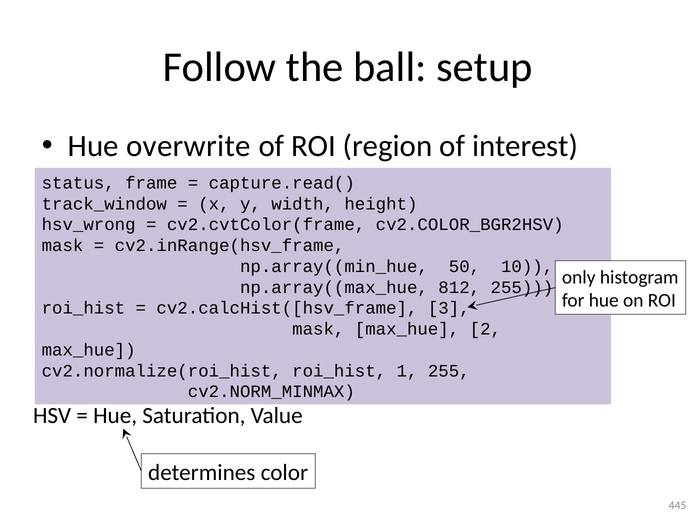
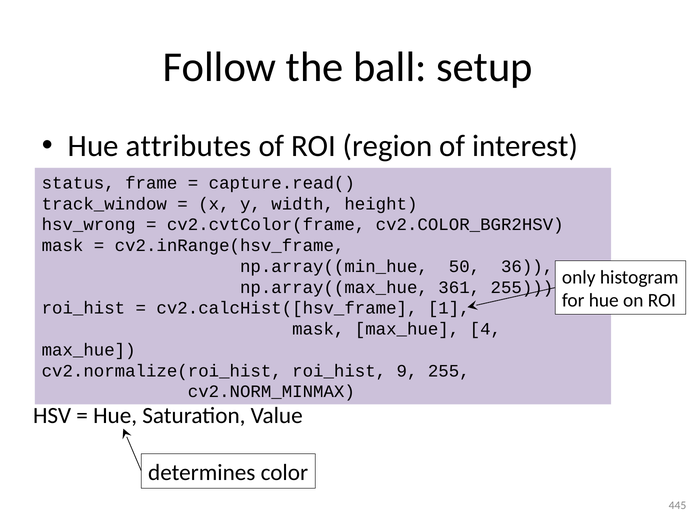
overwrite: overwrite -> attributes
10: 10 -> 36
812: 812 -> 361
3: 3 -> 1
2: 2 -> 4
1: 1 -> 9
